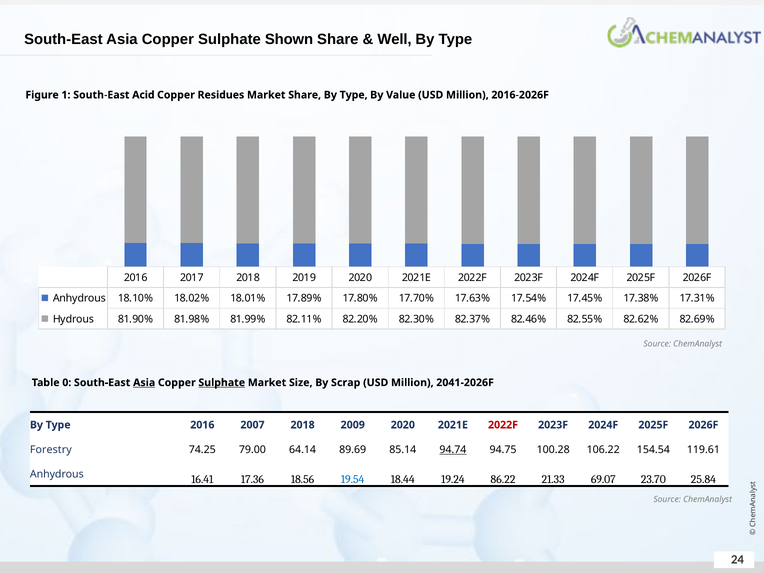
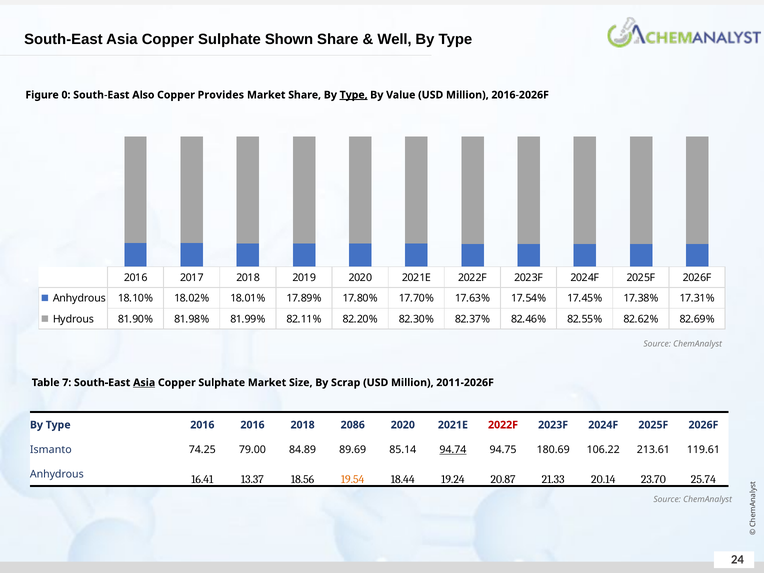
1: 1 -> 0
Acid: Acid -> Also
Residues: Residues -> Provides
Type at (354, 95) underline: none -> present
0: 0 -> 7
Sulphate at (222, 383) underline: present -> none
2041-2026F: 2041-2026F -> 2011-2026F
2016 2007: 2007 -> 2016
2009: 2009 -> 2086
Forestry: Forestry -> Ismanto
64.14: 64.14 -> 84.89
100.28: 100.28 -> 180.69
154.54: 154.54 -> 213.61
17.36: 17.36 -> 13.37
19.54 colour: blue -> orange
86.22: 86.22 -> 20.87
69.07: 69.07 -> 20.14
25.84: 25.84 -> 25.74
